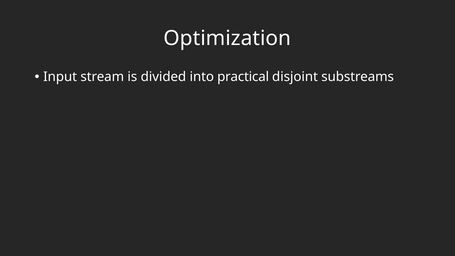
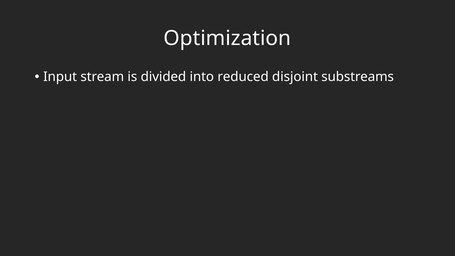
practical: practical -> reduced
